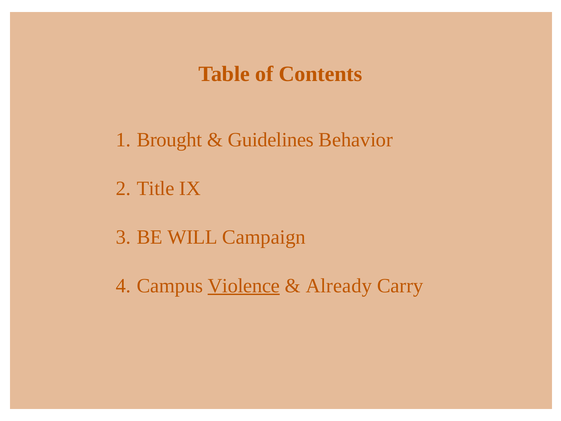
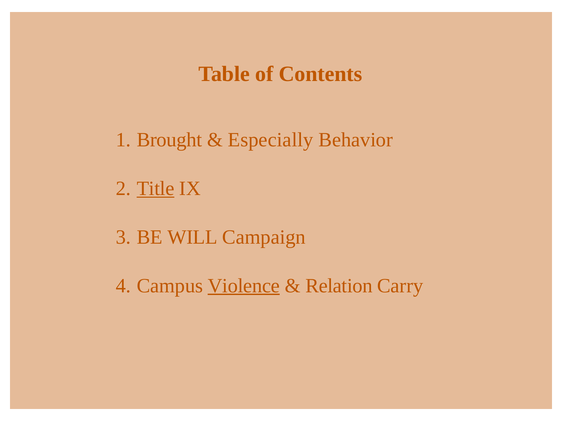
Guidelines: Guidelines -> Especially
Title underline: none -> present
Already: Already -> Relation
